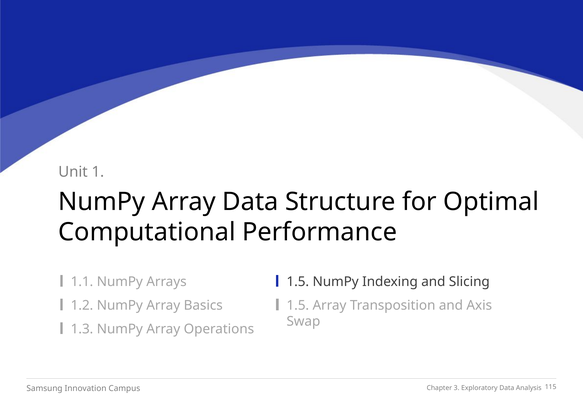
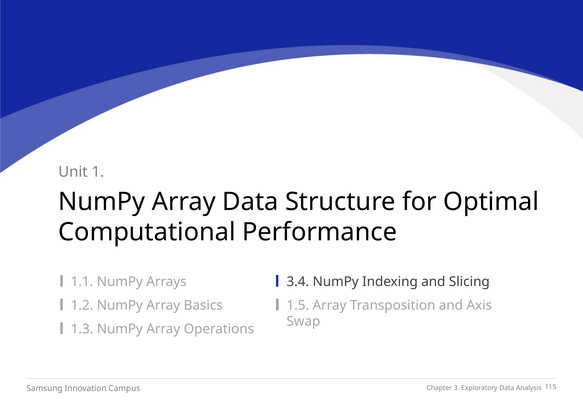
1.5 at (298, 282): 1.5 -> 3.4
